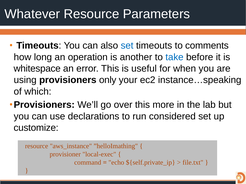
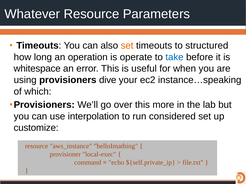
set at (127, 46) colour: blue -> orange
comments: comments -> structured
another: another -> operate
only: only -> dive
declarations: declarations -> interpolation
